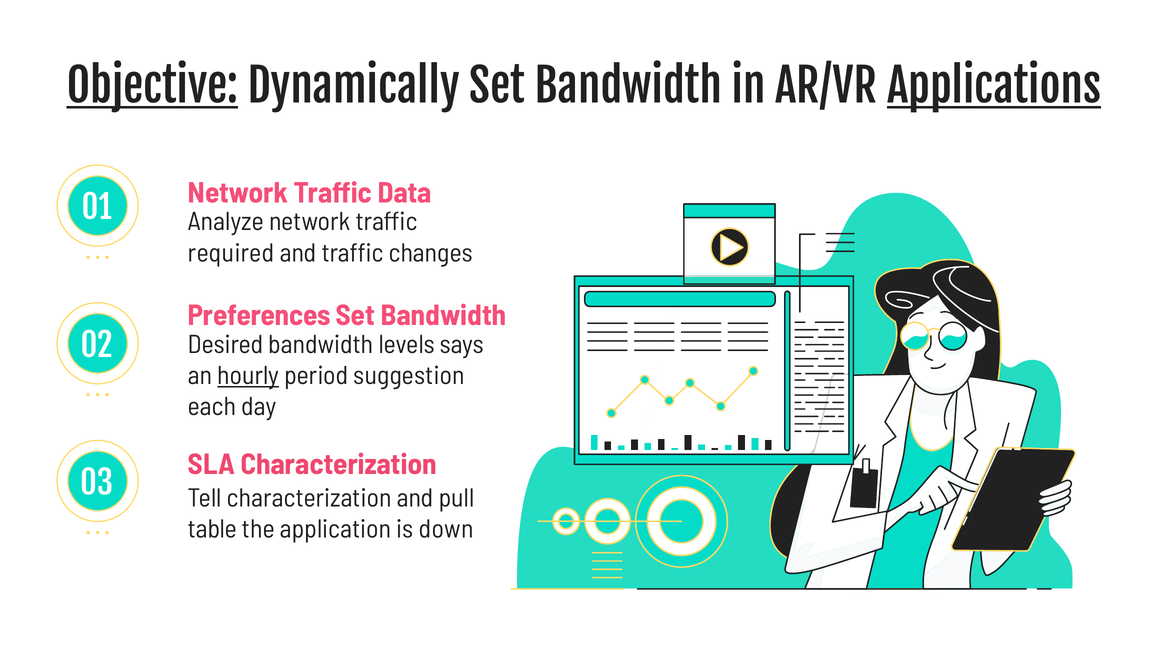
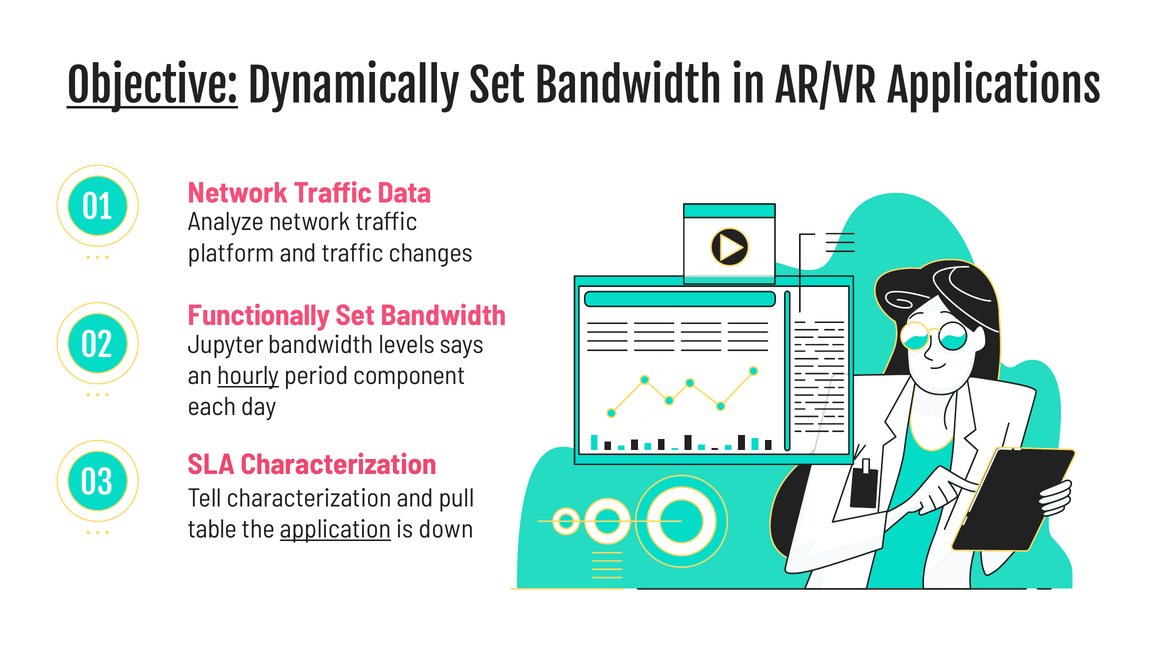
Applications underline: present -> none
required: required -> platform
Preferences: Preferences -> Functionally
Desired: Desired -> Jupyter
suggestion: suggestion -> component
application underline: none -> present
